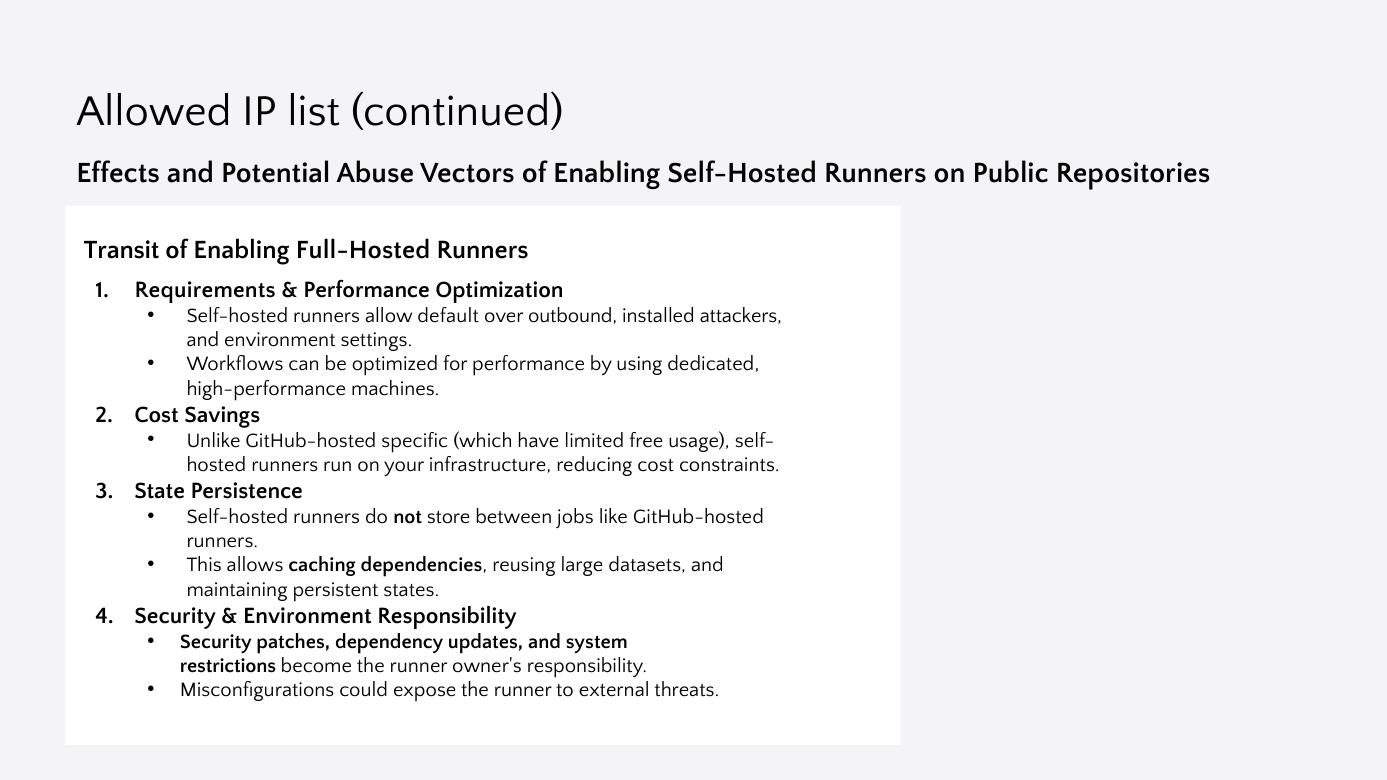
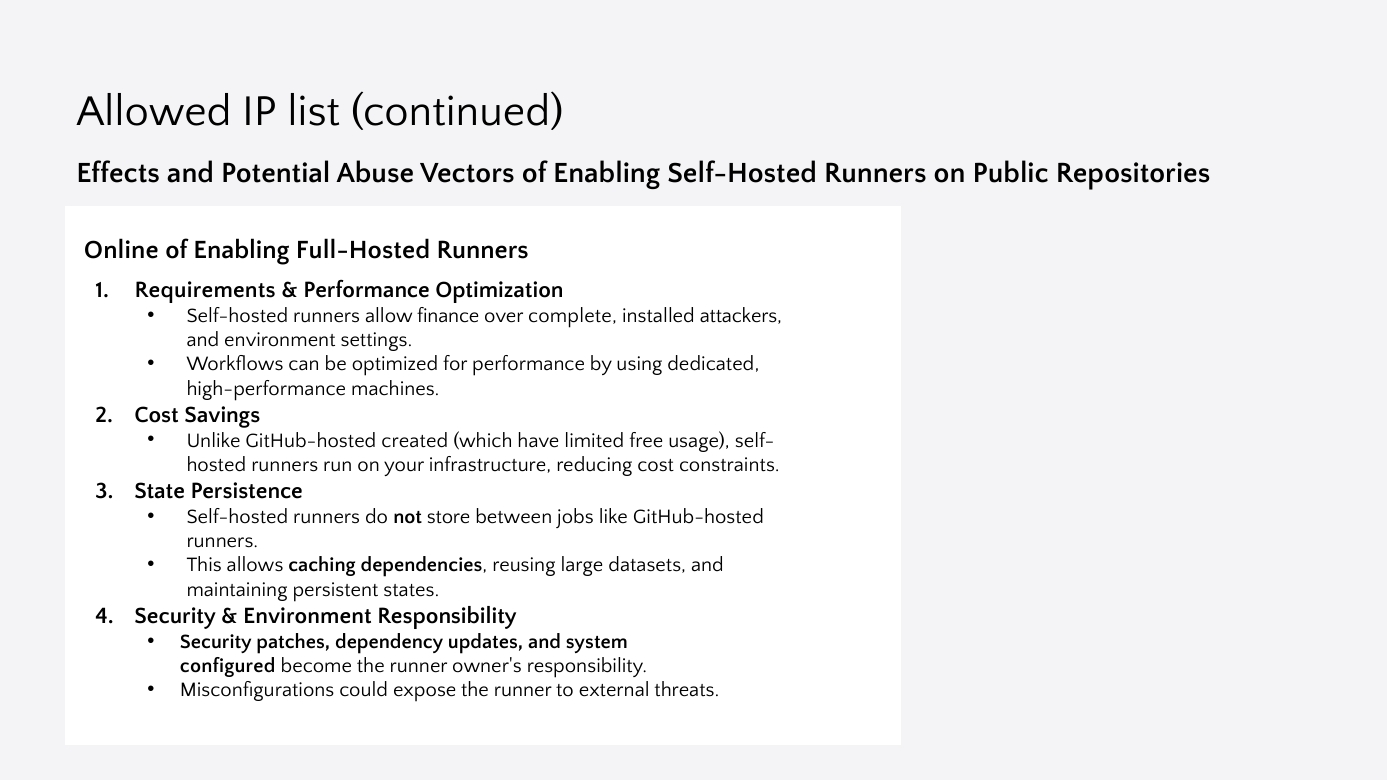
Transit: Transit -> Online
default: default -> finance
outbound: outbound -> complete
specific: specific -> created
restrictions: restrictions -> configured
